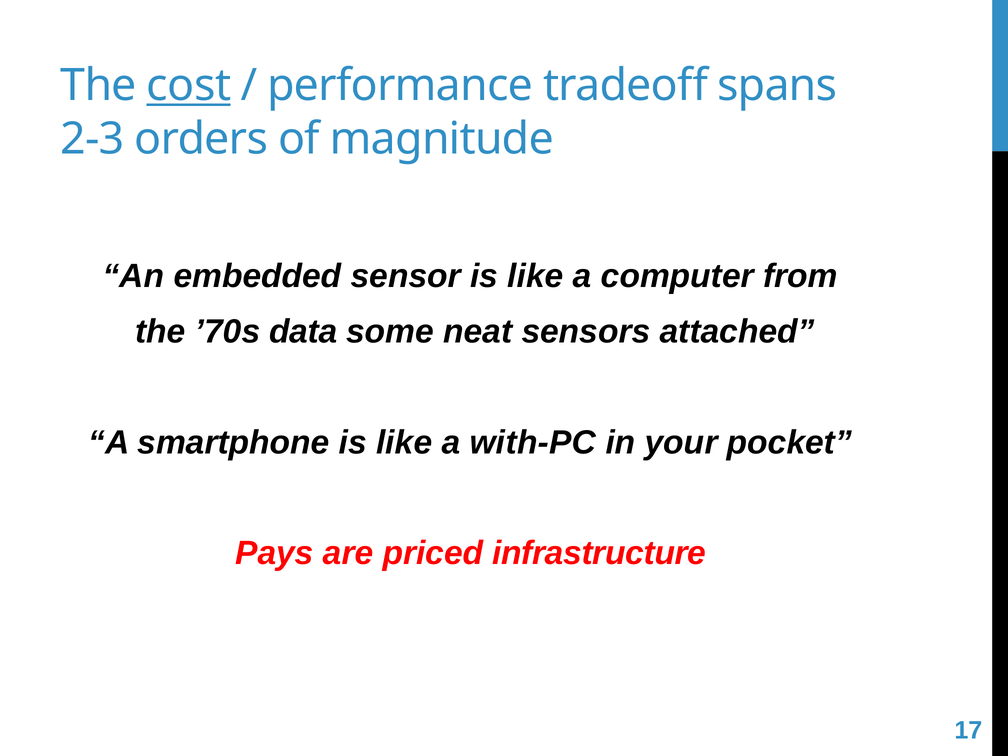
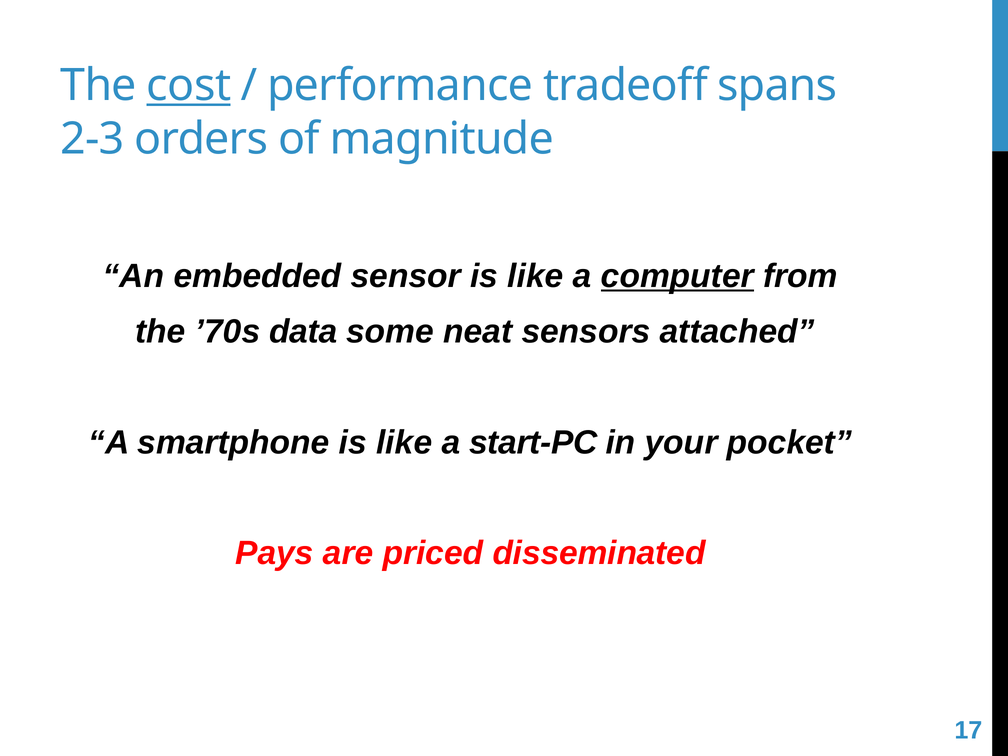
computer underline: none -> present
with-PC: with-PC -> start-PC
infrastructure: infrastructure -> disseminated
